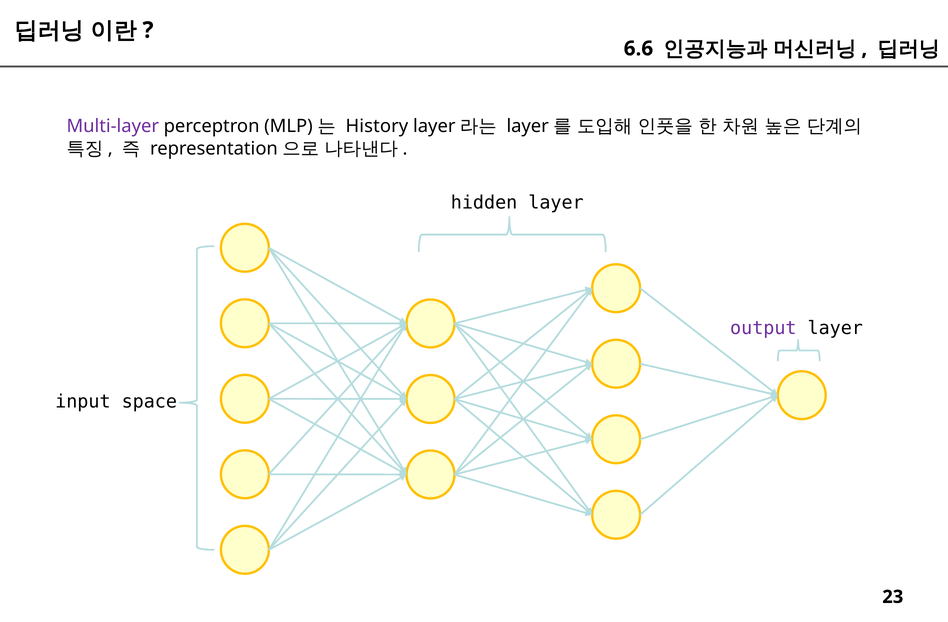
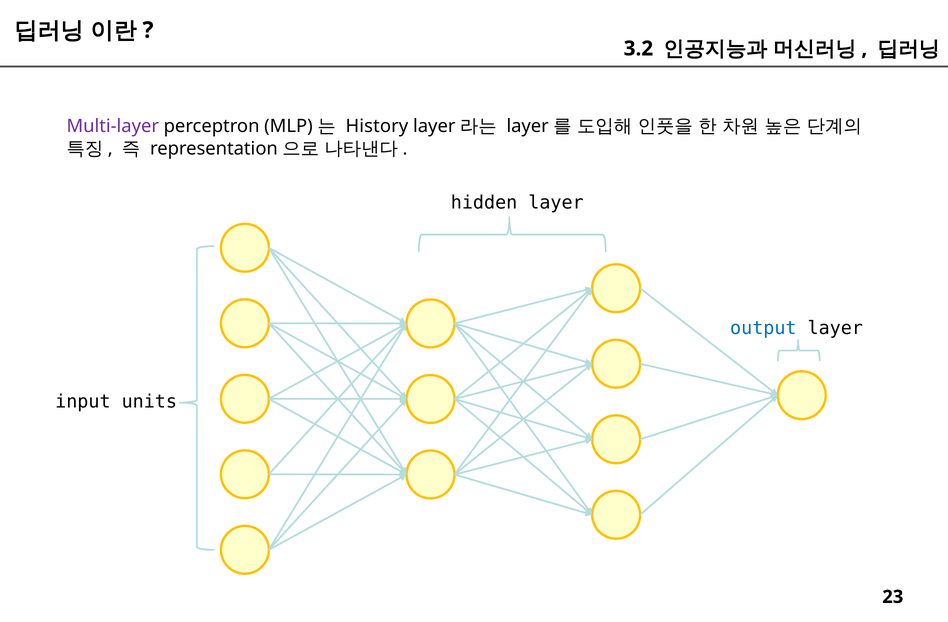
6.6: 6.6 -> 3.2
output colour: purple -> blue
space: space -> units
